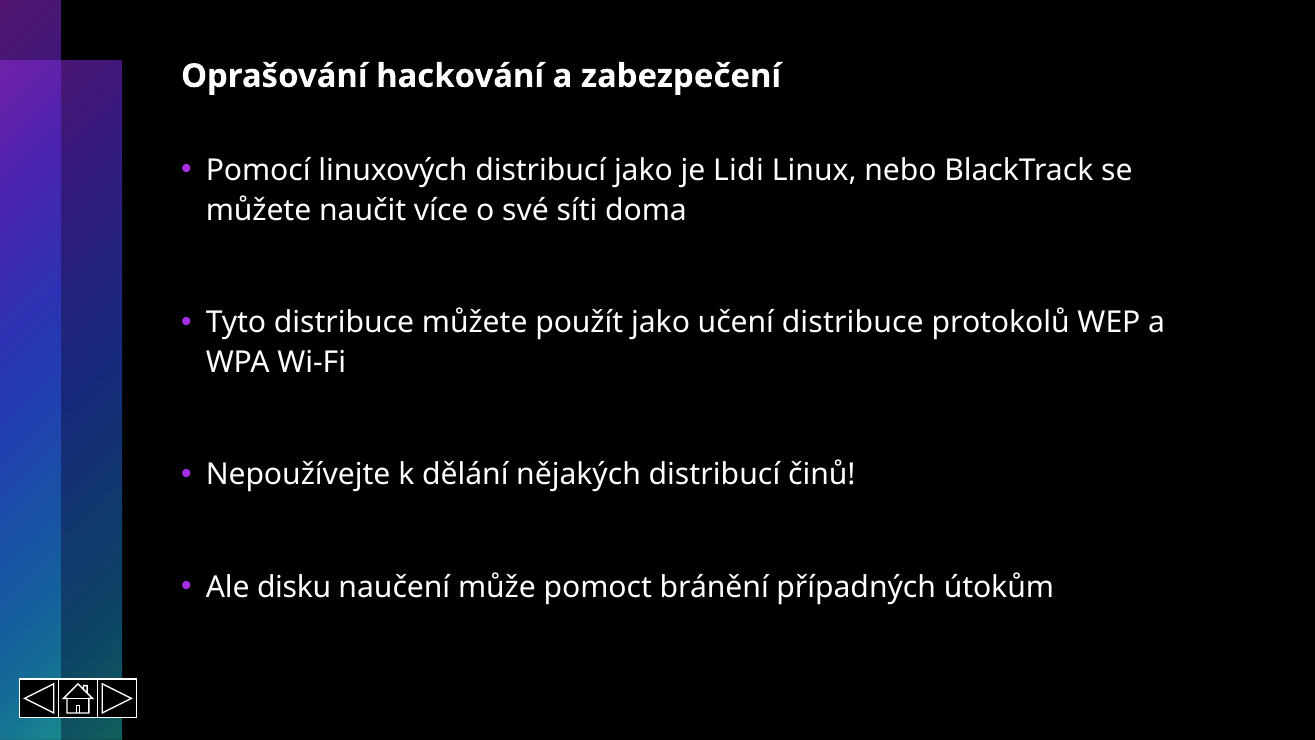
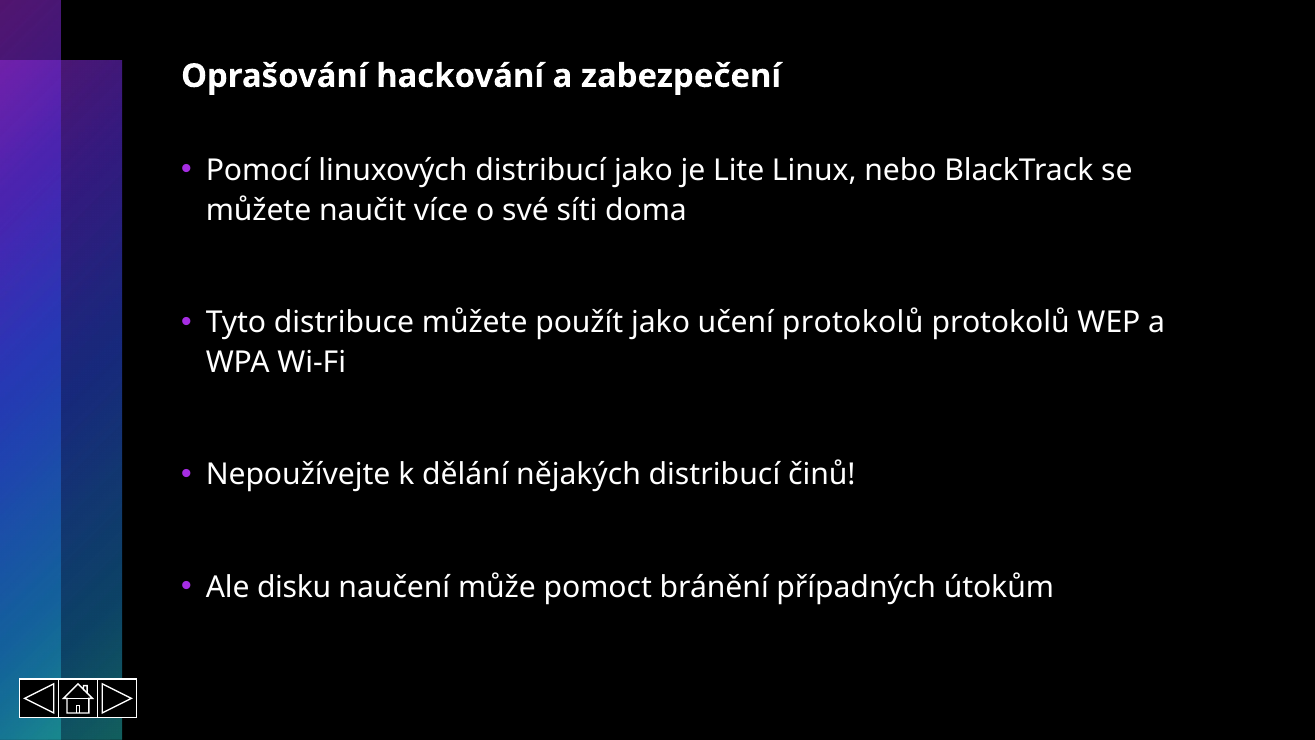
Lidi: Lidi -> Lite
učení distribuce: distribuce -> protokolů
